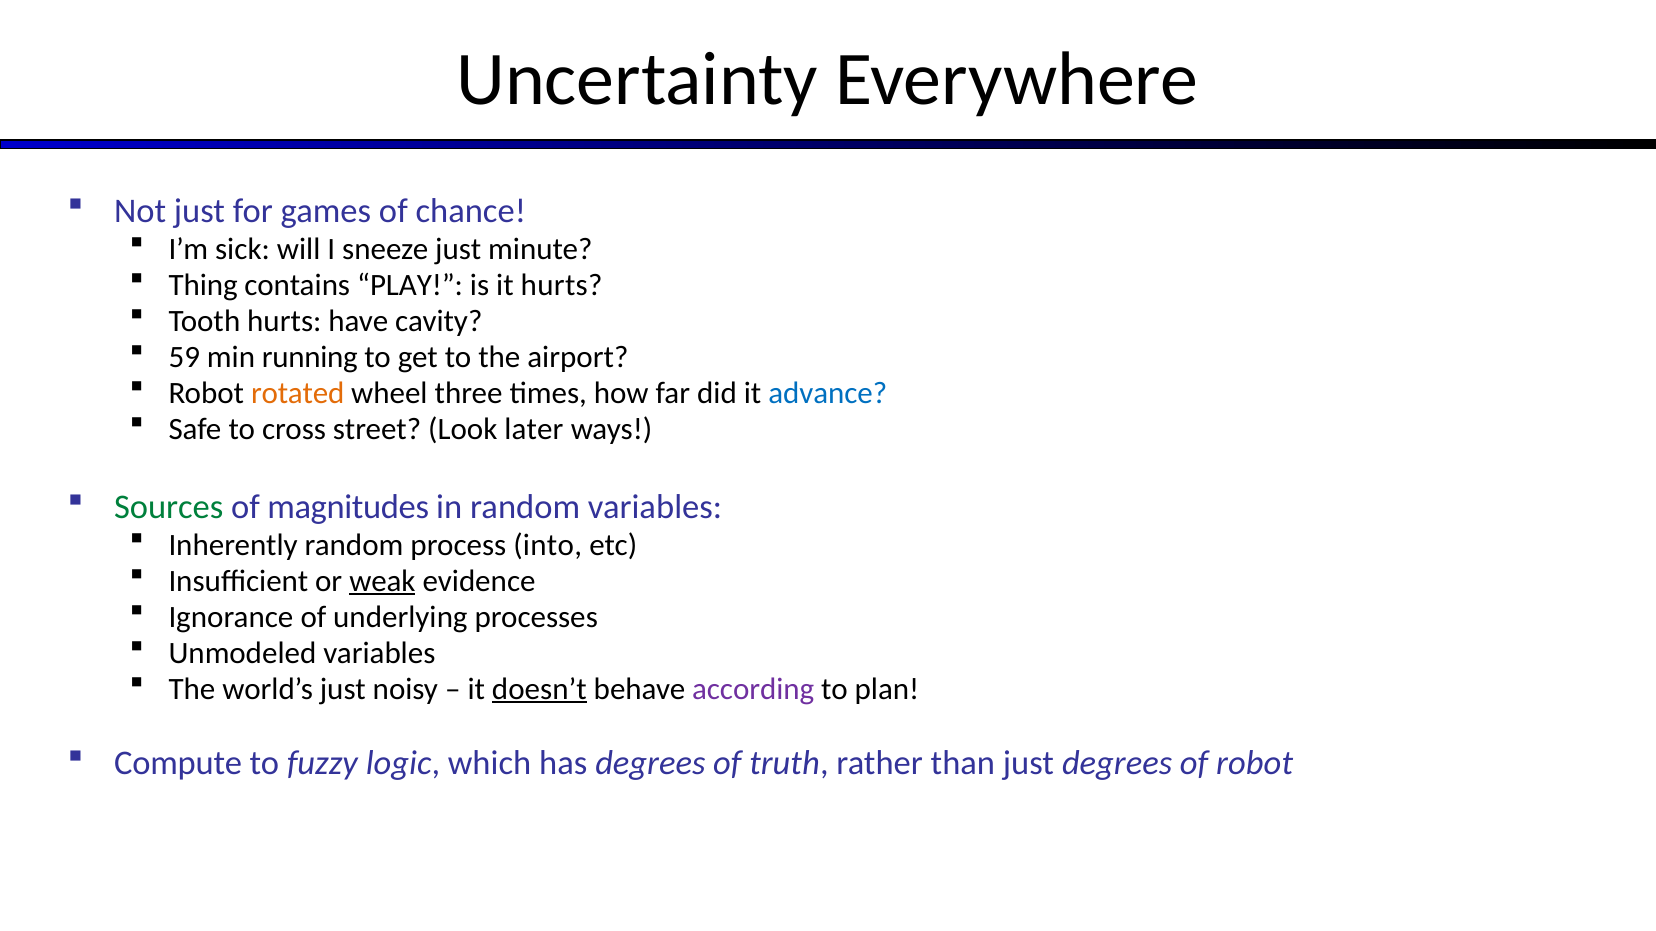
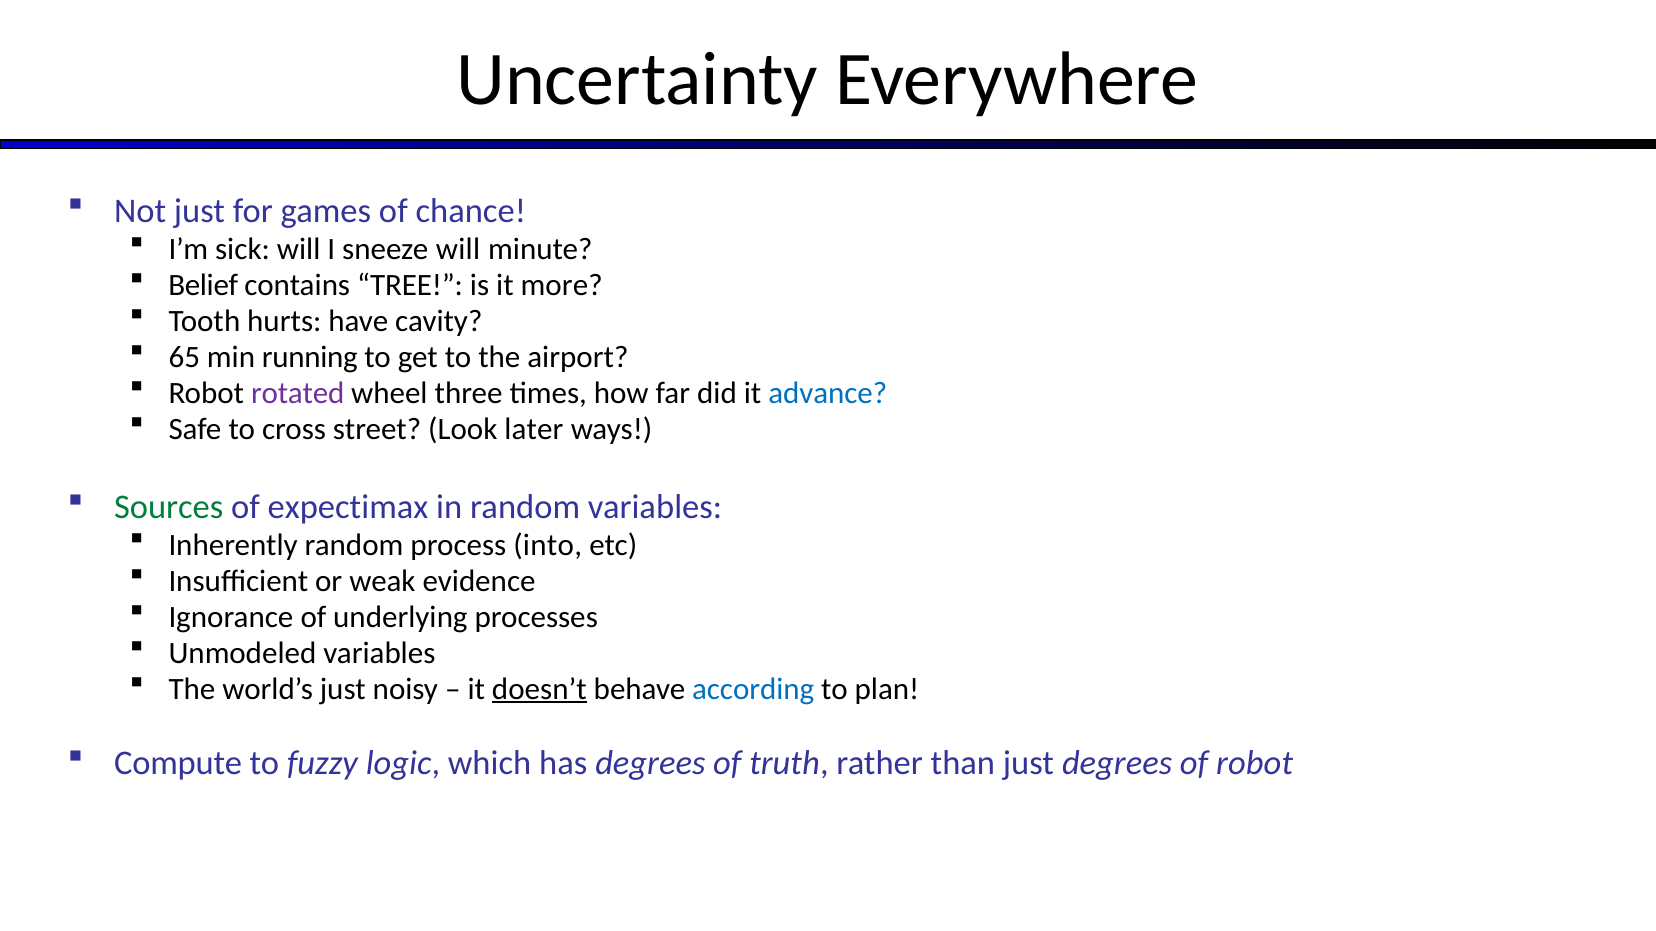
sneeze just: just -> will
Thing: Thing -> Belief
PLAY: PLAY -> TREE
it hurts: hurts -> more
59: 59 -> 65
rotated colour: orange -> purple
magnitudes: magnitudes -> expectimax
weak underline: present -> none
according colour: purple -> blue
